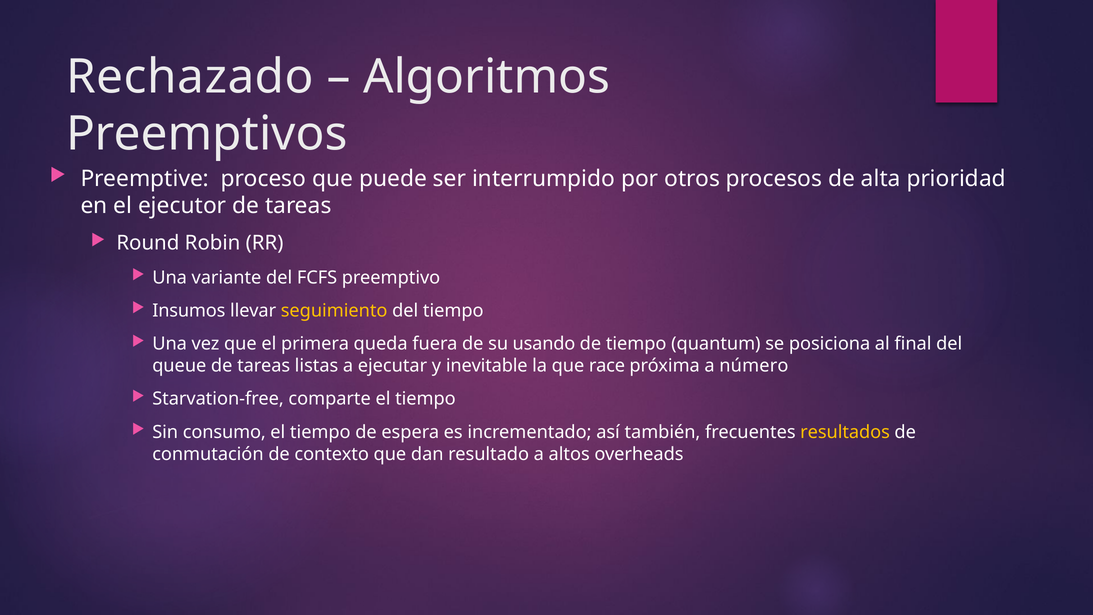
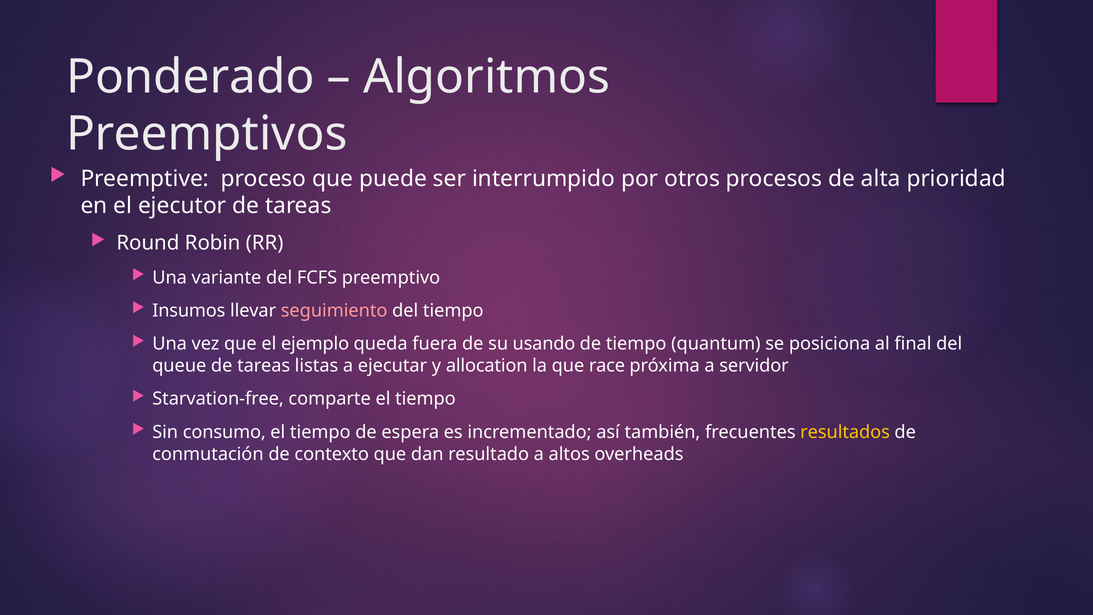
Rechazado: Rechazado -> Ponderado
seguimiento colour: yellow -> pink
primera: primera -> ejemplo
inevitable: inevitable -> allocation
número: número -> servidor
